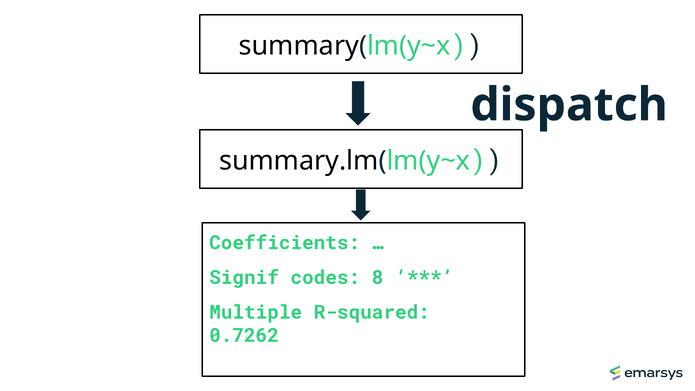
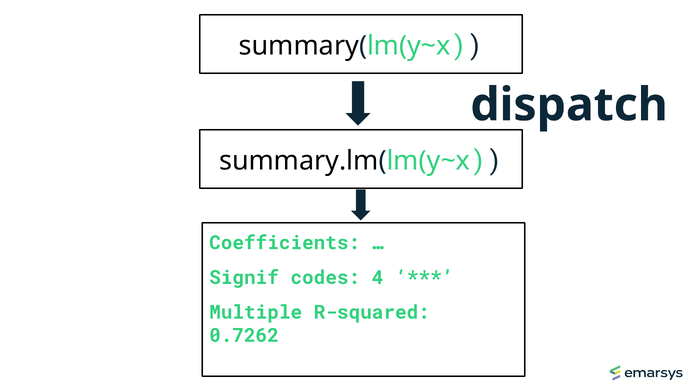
8: 8 -> 4
